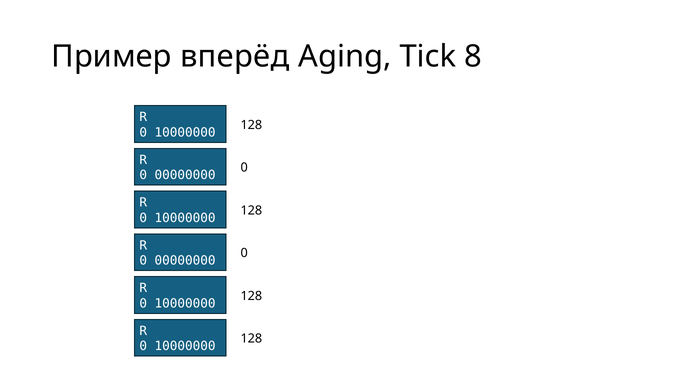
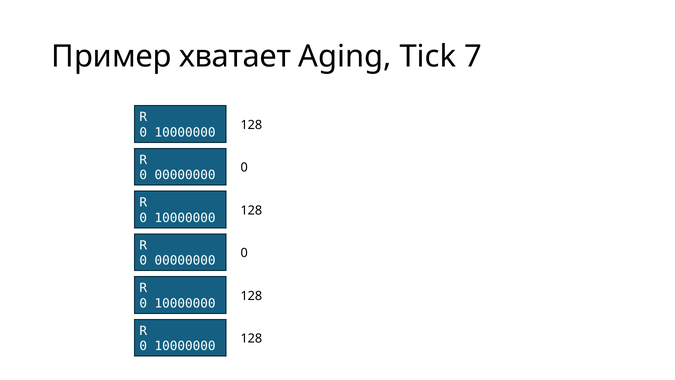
вперёд: вперёд -> хватает
8: 8 -> 7
